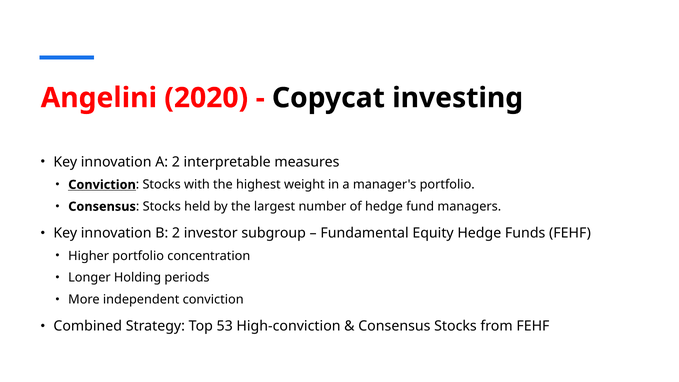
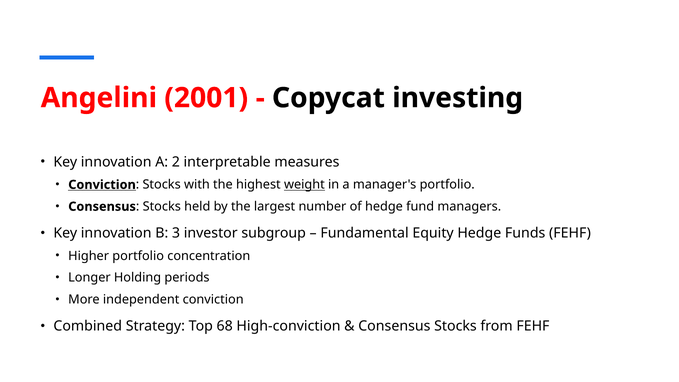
2020: 2020 -> 2001
weight underline: none -> present
B 2: 2 -> 3
53: 53 -> 68
